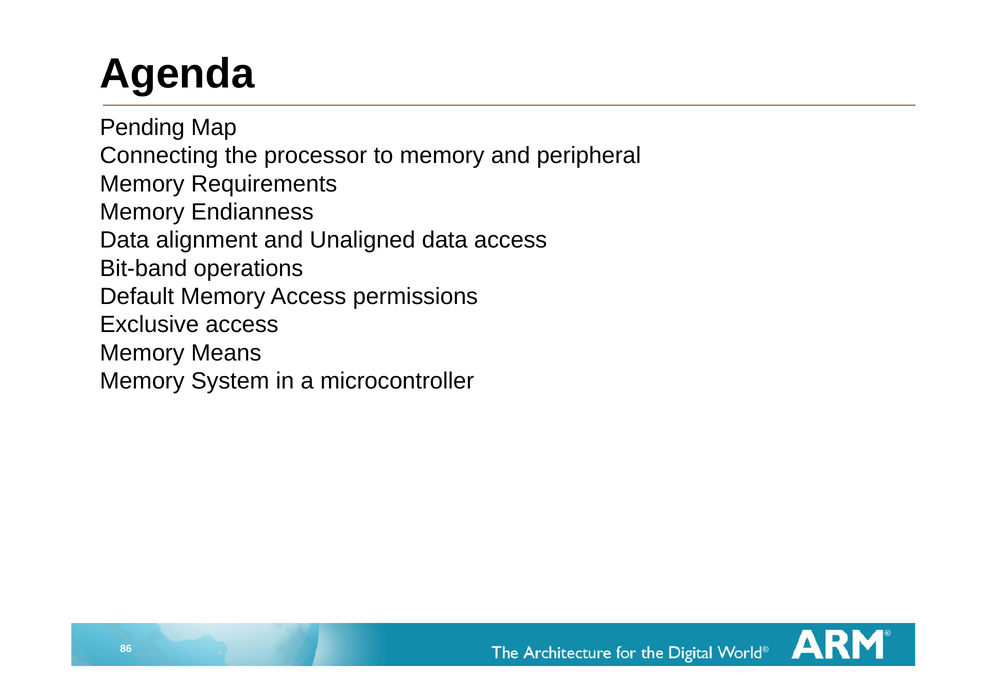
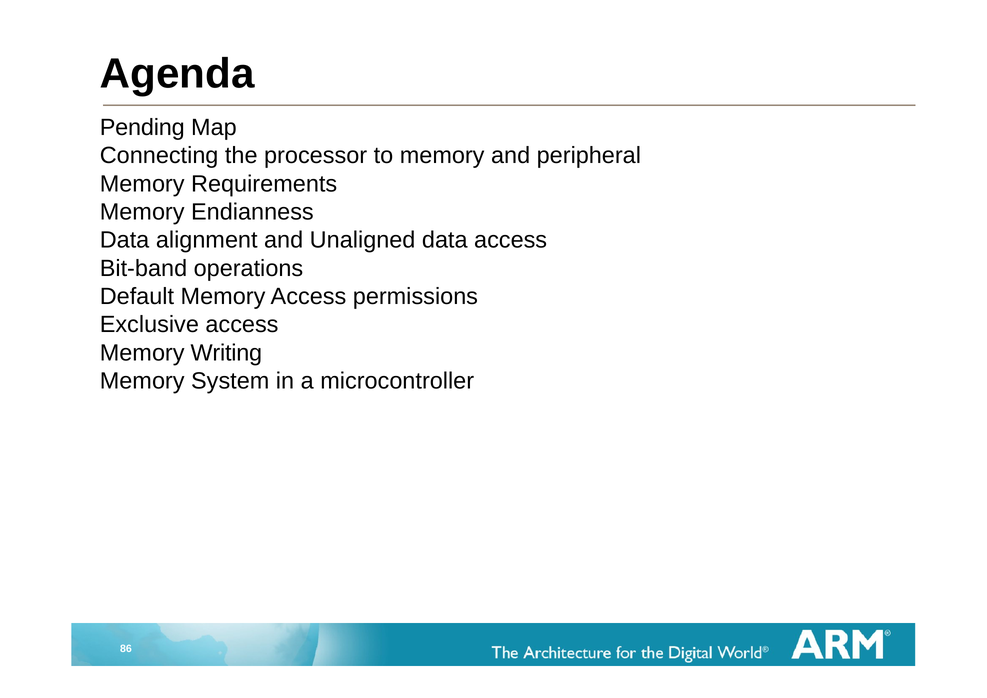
Means: Means -> Writing
